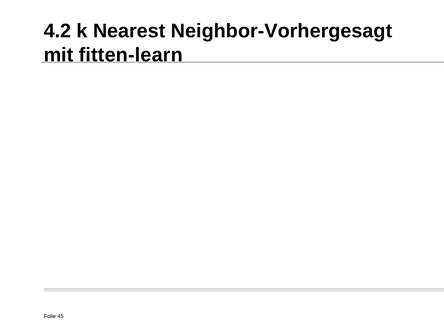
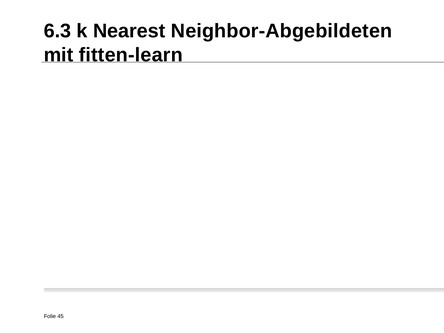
4.2: 4.2 -> 6.3
Neighbor-Vorhergesagt: Neighbor-Vorhergesagt -> Neighbor-Abgebildeten
